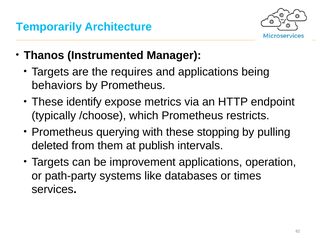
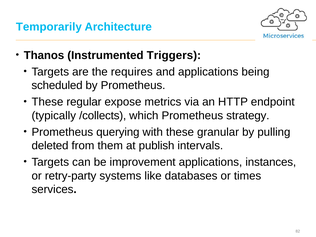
Manager: Manager -> Triggers
behaviors: behaviors -> scheduled
identify: identify -> regular
/choose: /choose -> /collects
restricts: restricts -> strategy
stopping: stopping -> granular
operation: operation -> instances
path-party: path-party -> retry-party
